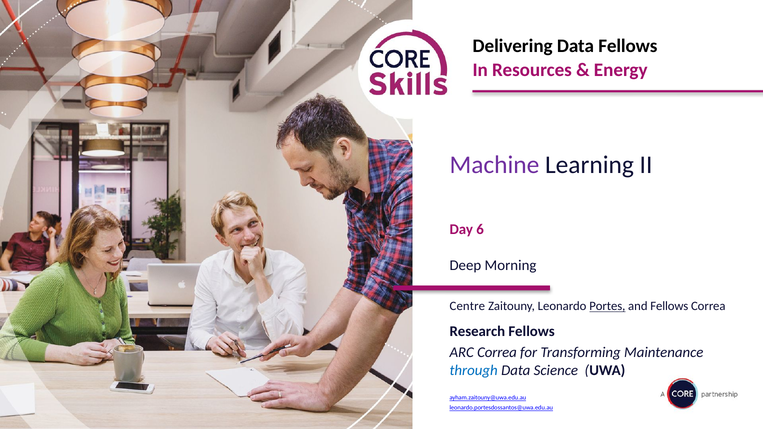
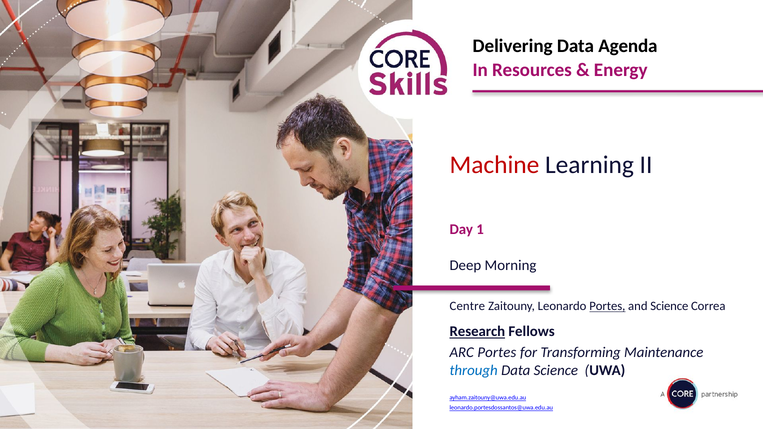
Data Fellows: Fellows -> Agenda
Machine colour: purple -> red
6: 6 -> 1
and Fellows: Fellows -> Science
Research underline: none -> present
ARC Correa: Correa -> Portes
